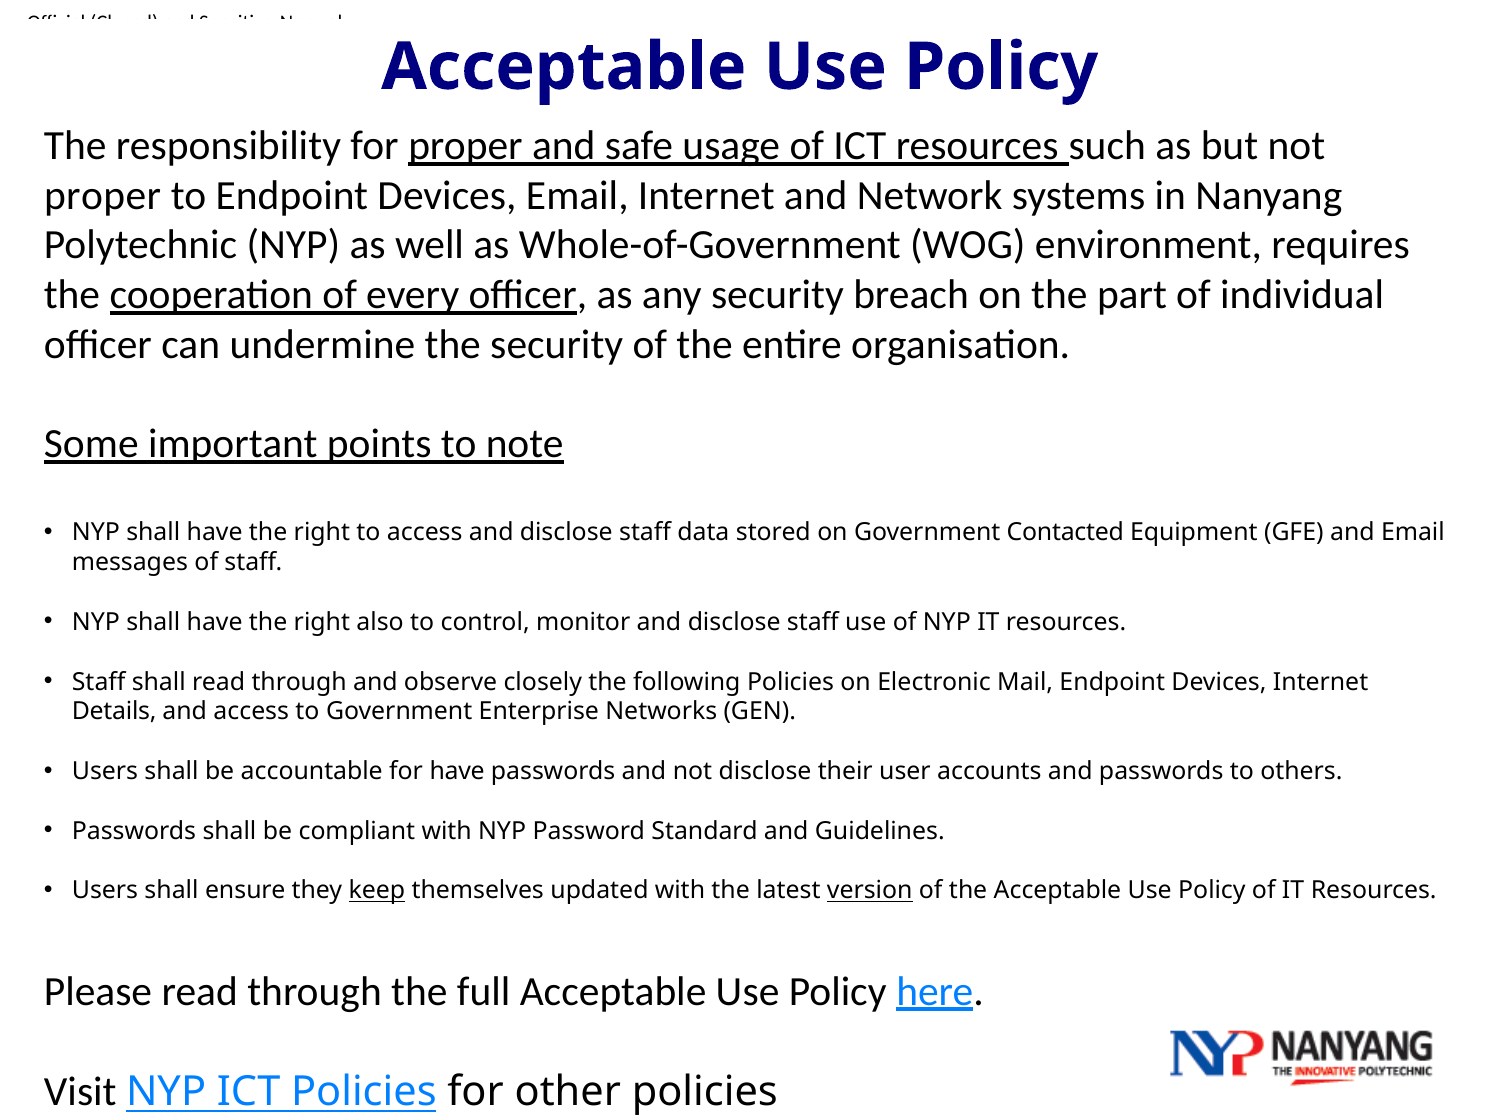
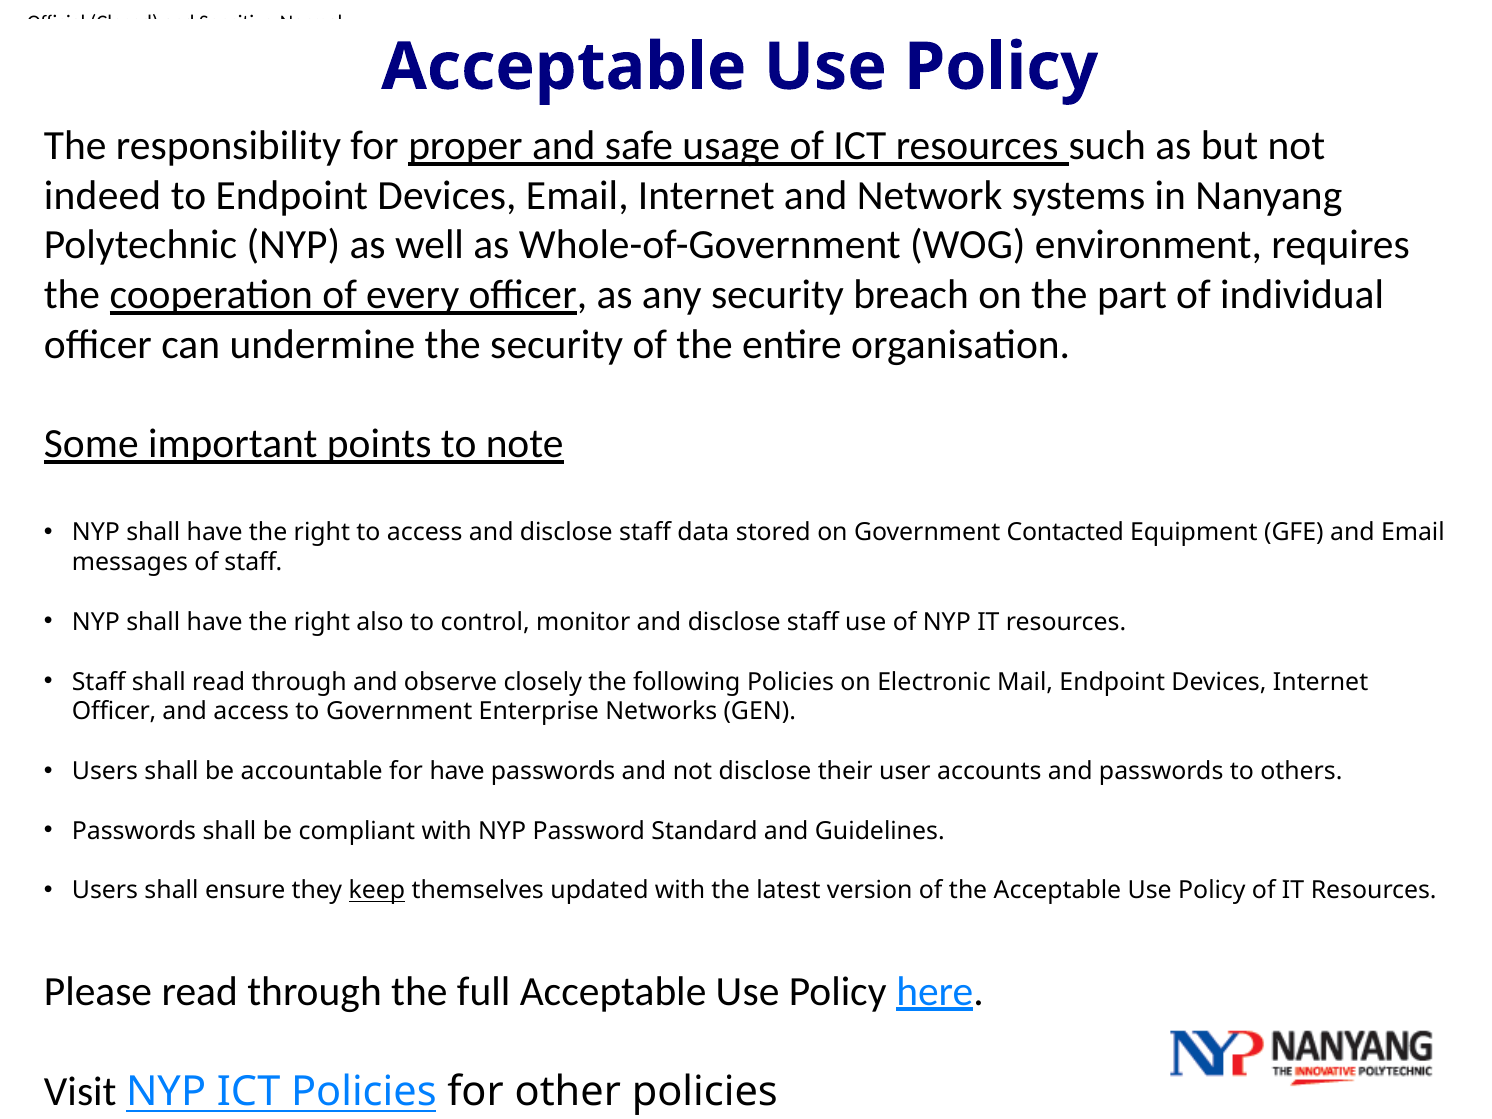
proper at (103, 195): proper -> indeed
Details at (114, 712): Details -> Officer
version underline: present -> none
